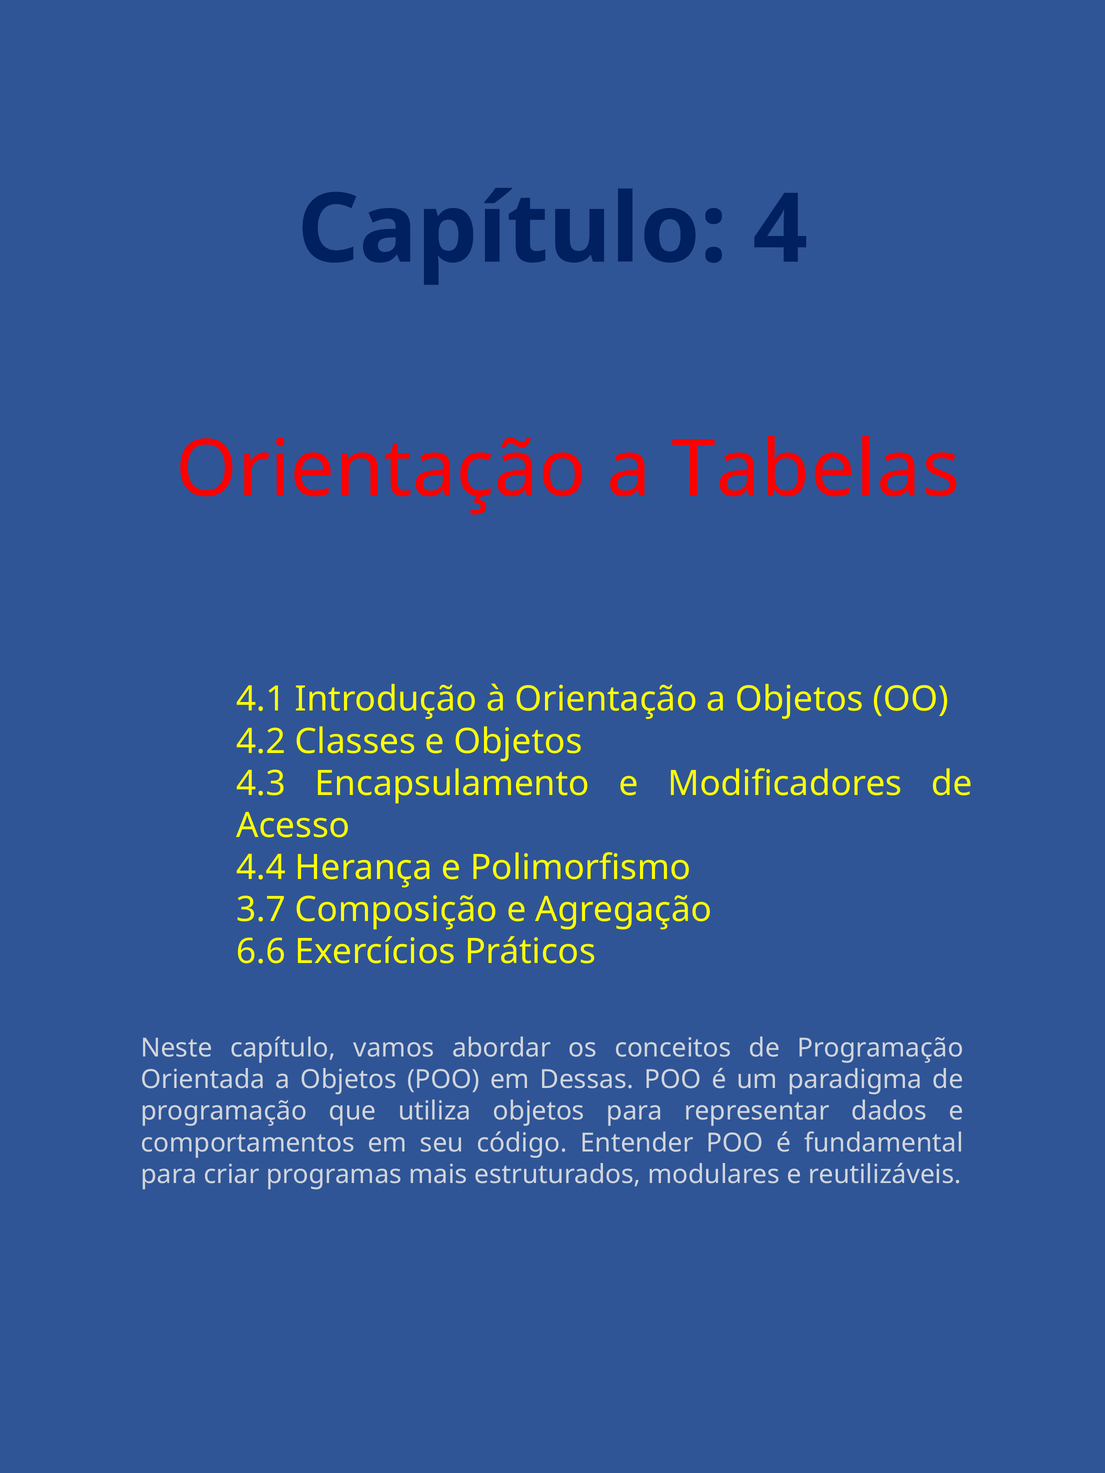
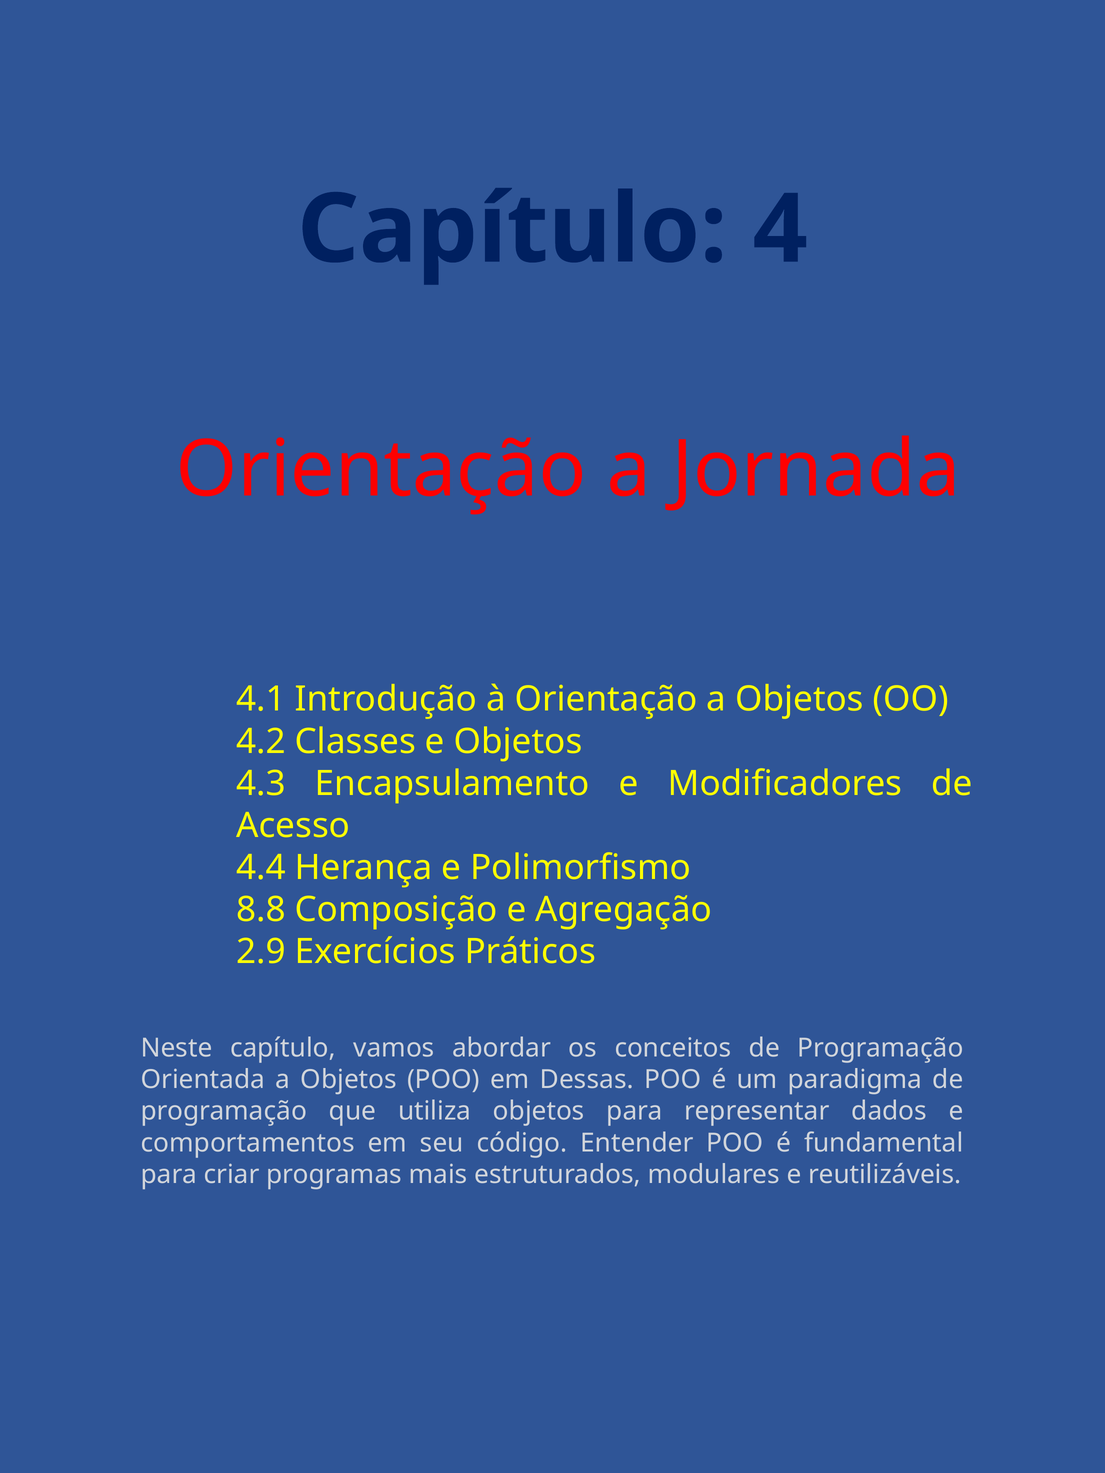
Tabelas: Tabelas -> Jornada
3.7: 3.7 -> 8.8
6.6: 6.6 -> 2.9
